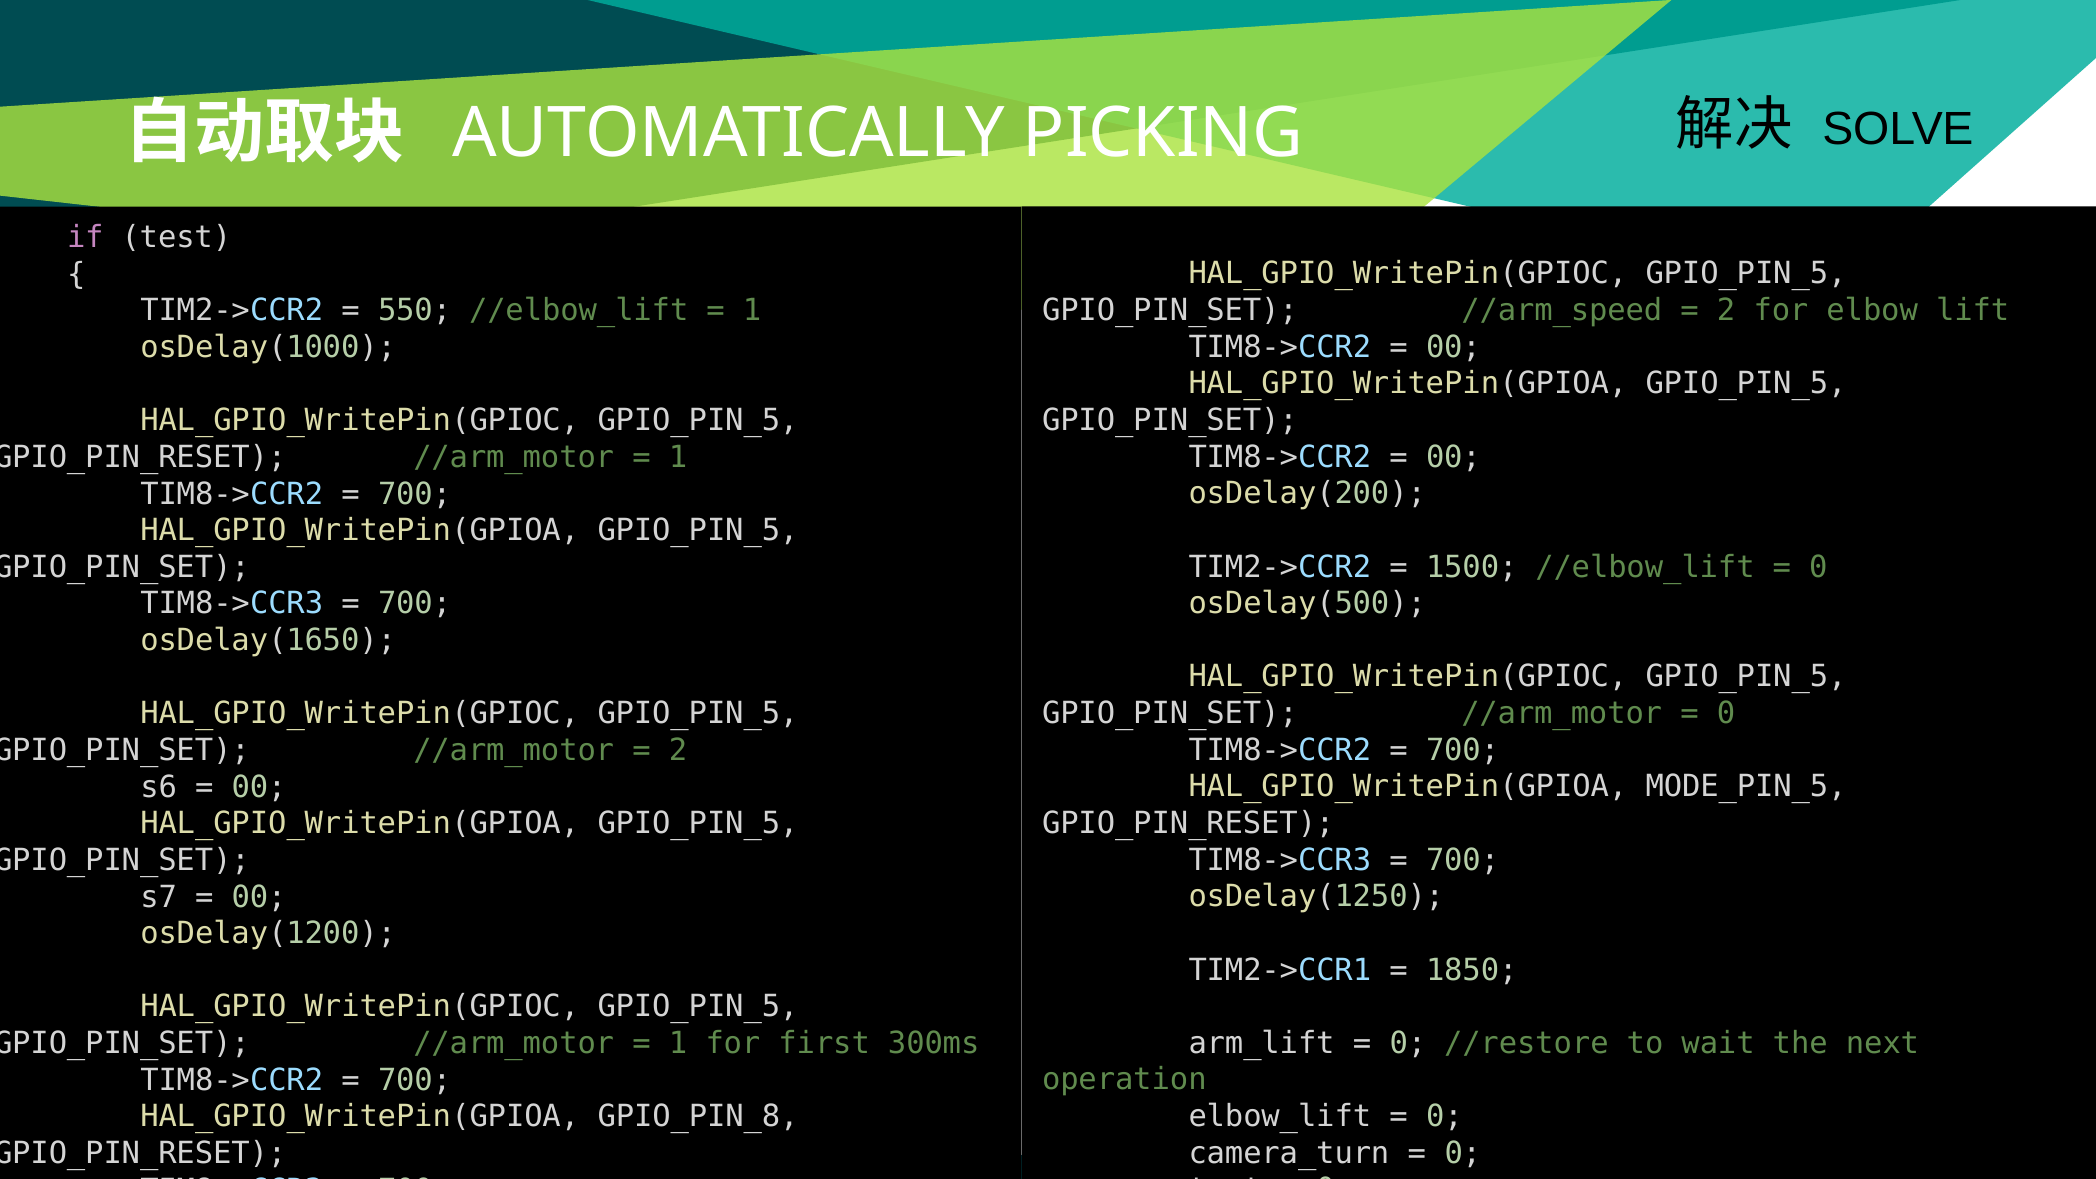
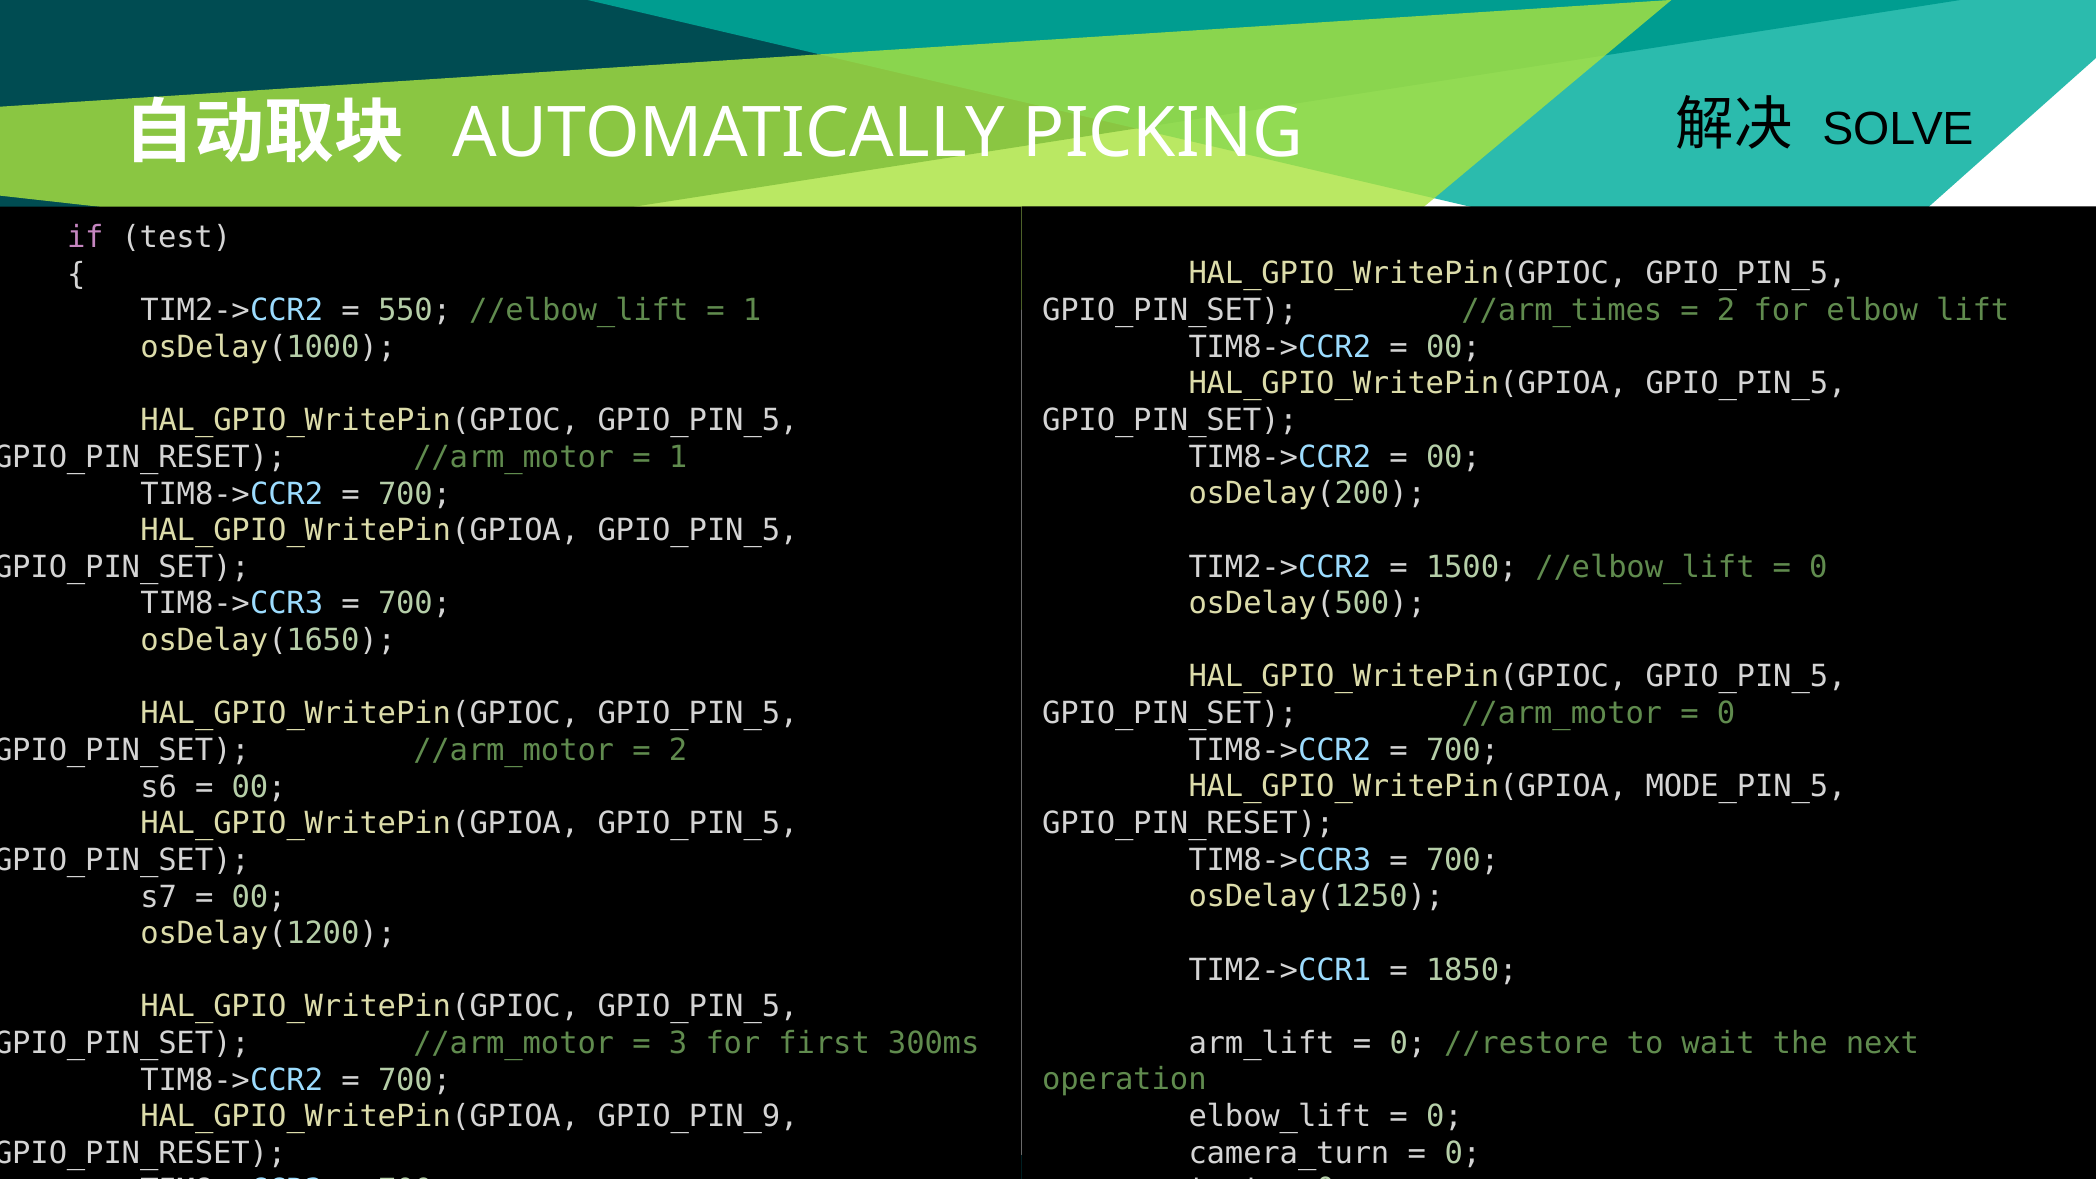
//arm_speed: //arm_speed -> //arm_times
1 at (678, 1044): 1 -> 3
GPIO_PIN_8: GPIO_PIN_8 -> GPIO_PIN_9
